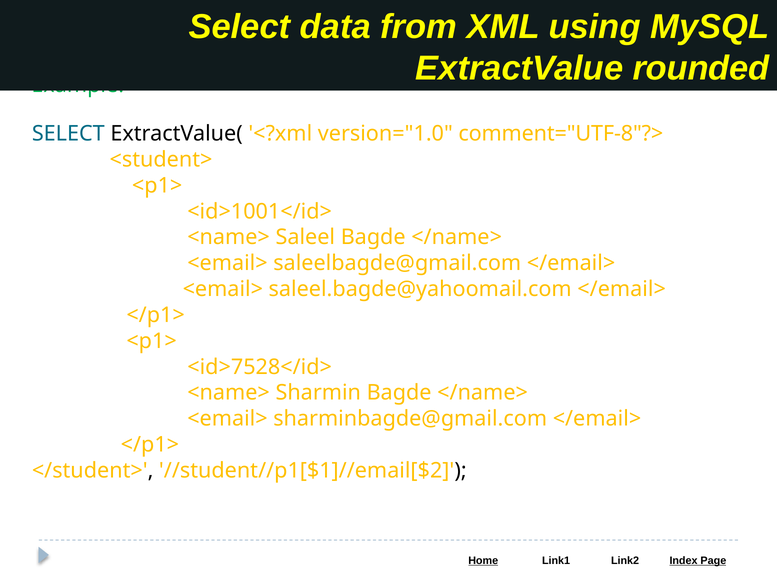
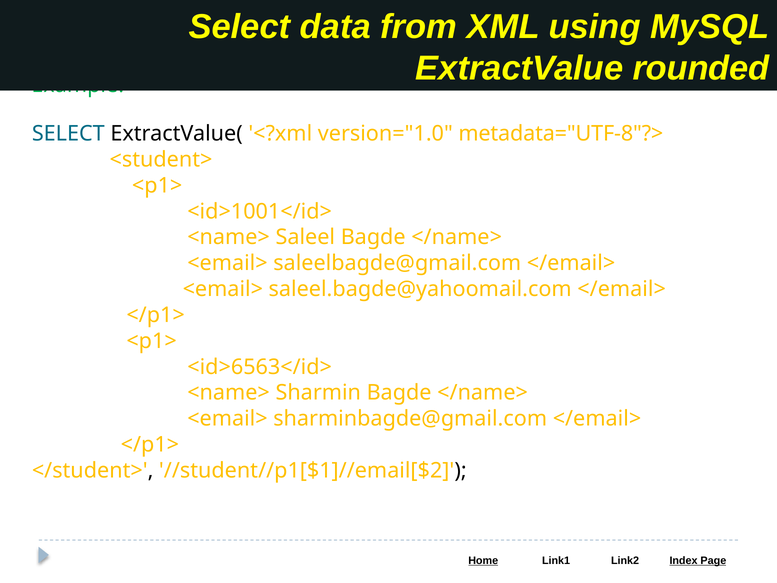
comment="UTF-8"?>: comment="UTF-8"?> -> metadata="UTF-8"?>
<id>7528</id>: <id>7528</id> -> <id>6563</id>
